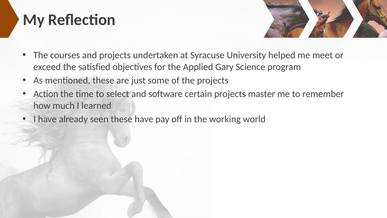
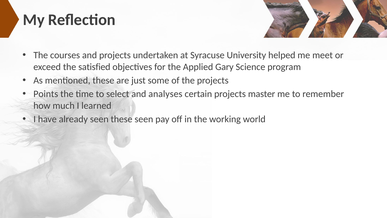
Action: Action -> Points
software: software -> analyses
these have: have -> seen
